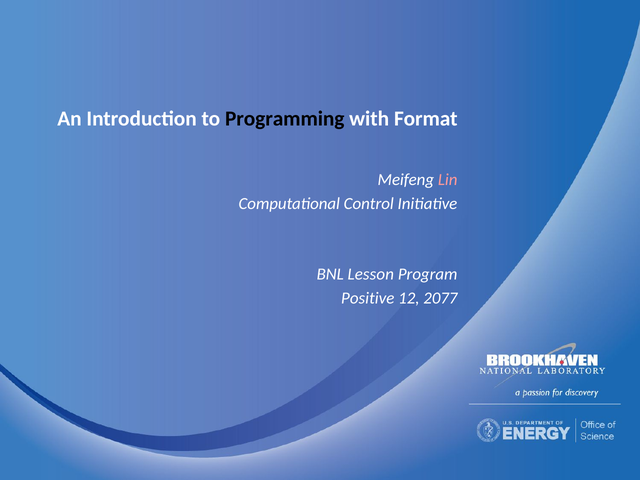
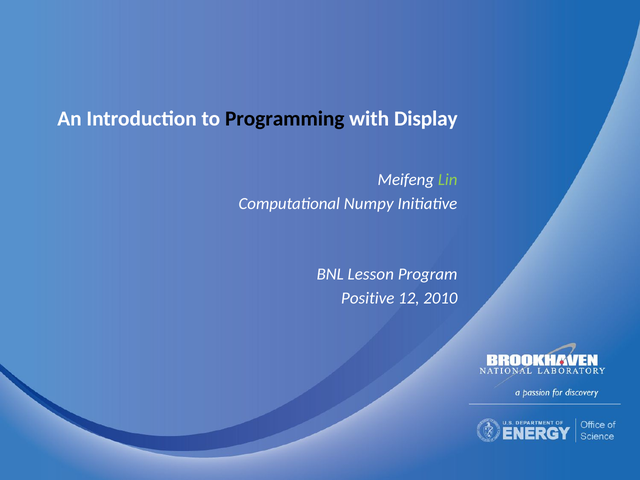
Format: Format -> Display
Lin colour: pink -> light green
Control: Control -> Numpy
2077: 2077 -> 2010
